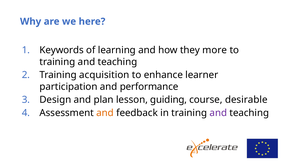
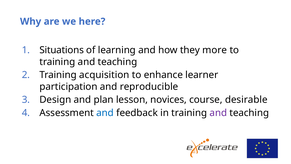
Keywords: Keywords -> Situations
performance: performance -> reproducible
guiding: guiding -> novices
and at (105, 113) colour: orange -> blue
